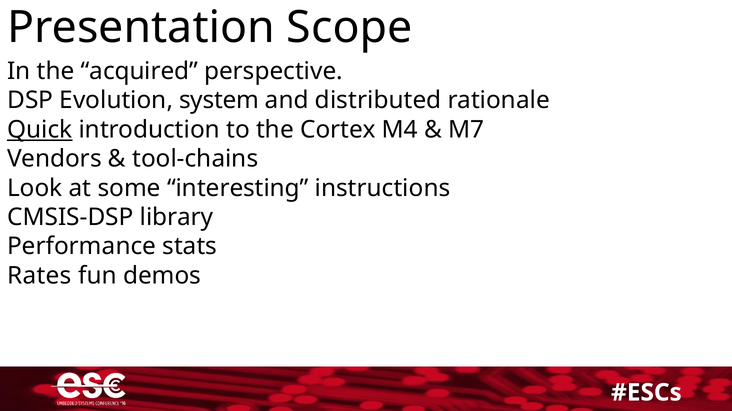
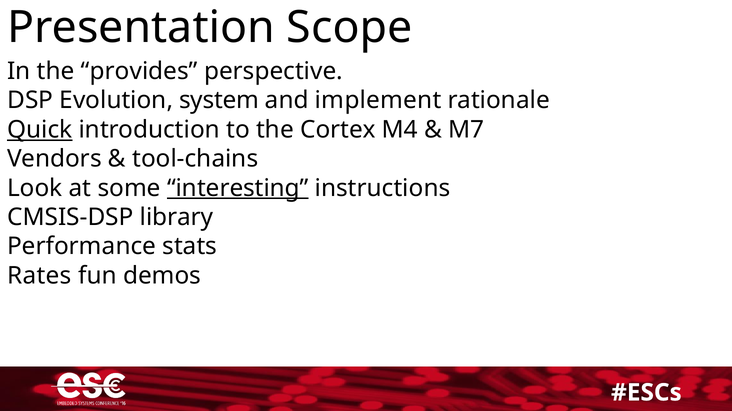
acquired: acquired -> provides
distributed: distributed -> implement
interesting underline: none -> present
